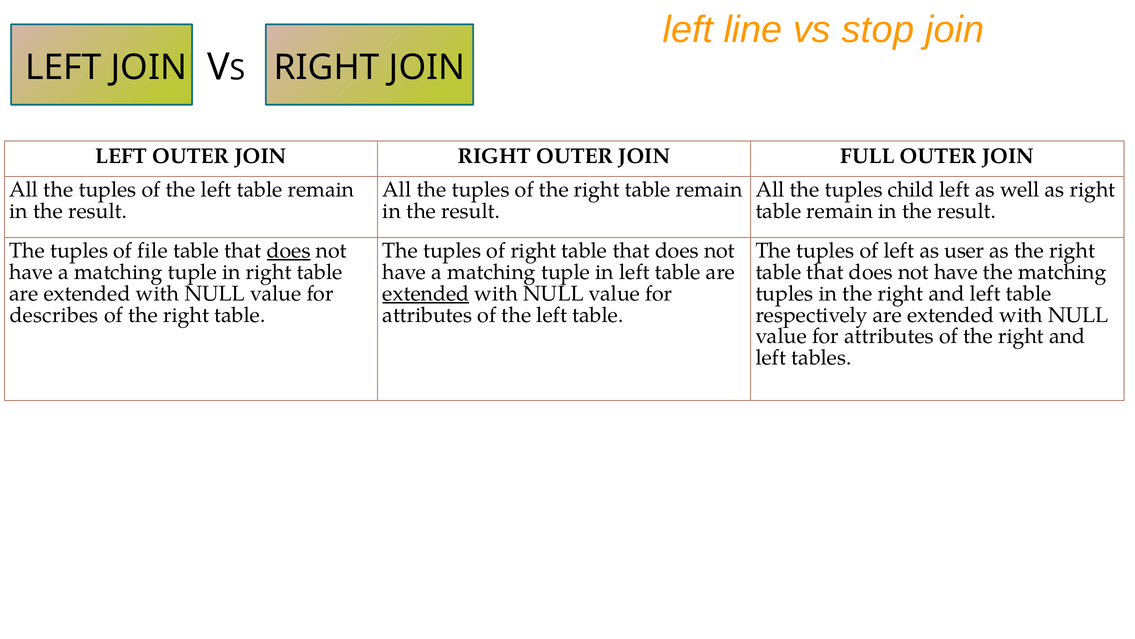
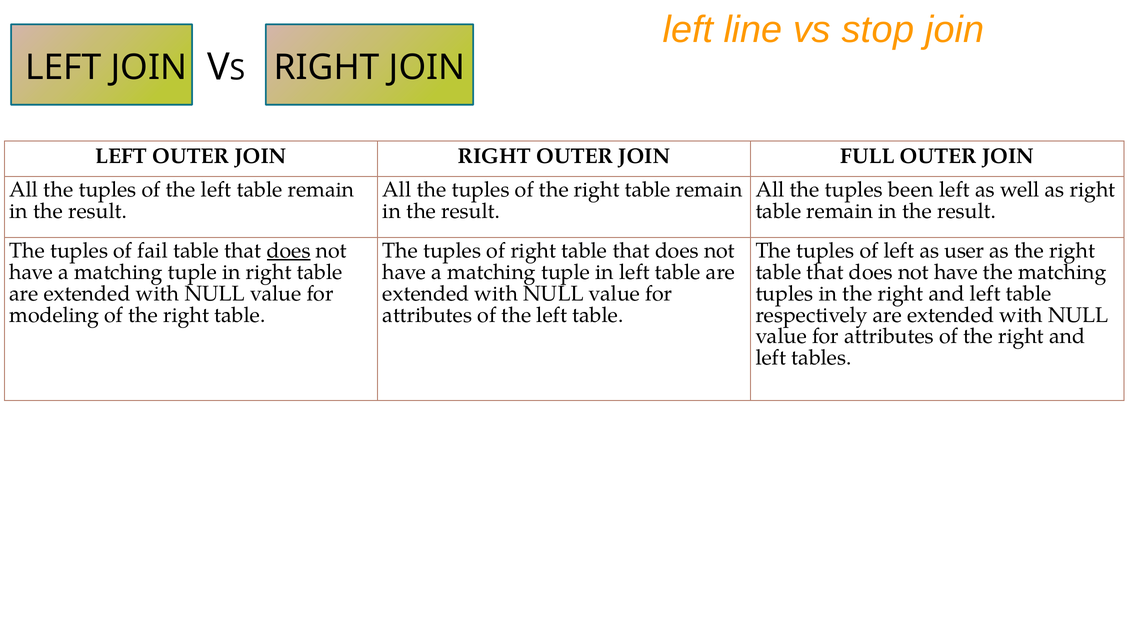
child: child -> been
file: file -> fail
extended at (426, 293) underline: present -> none
describes: describes -> modeling
